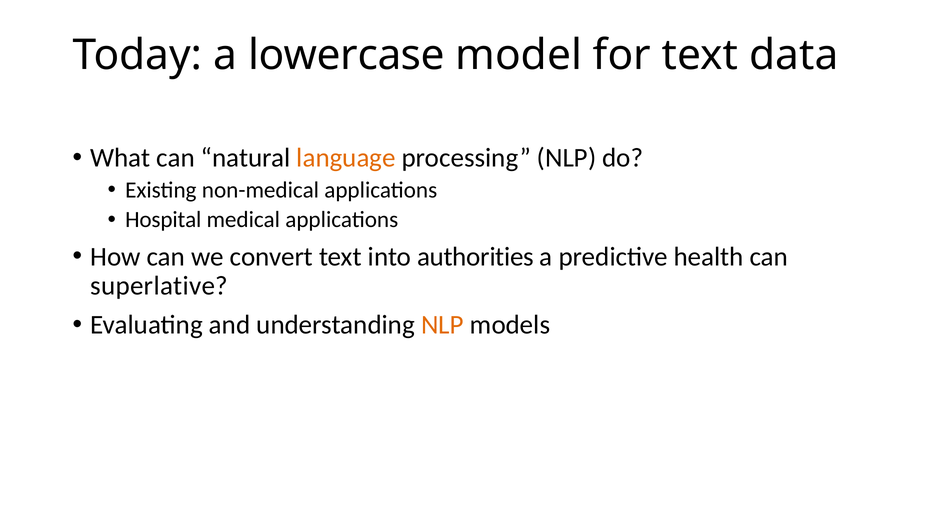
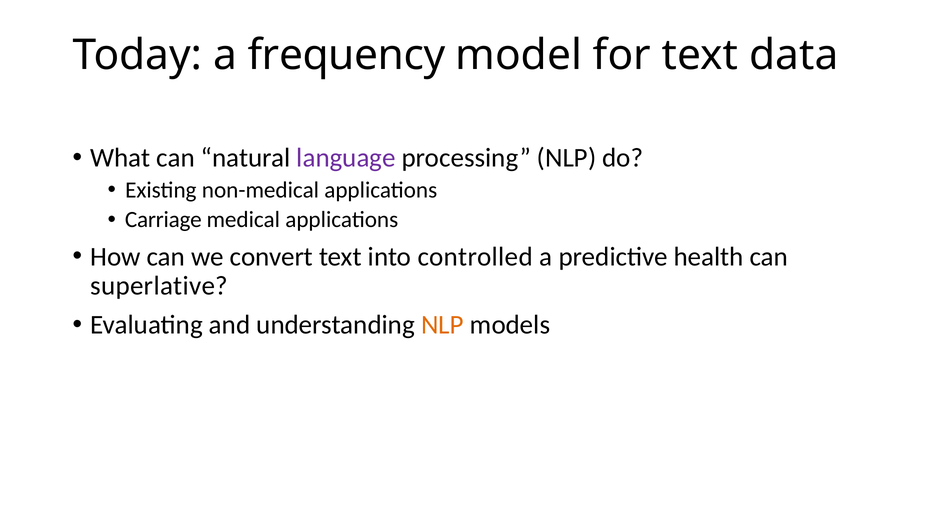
lowercase: lowercase -> frequency
language colour: orange -> purple
Hospital: Hospital -> Carriage
authorities: authorities -> controlled
